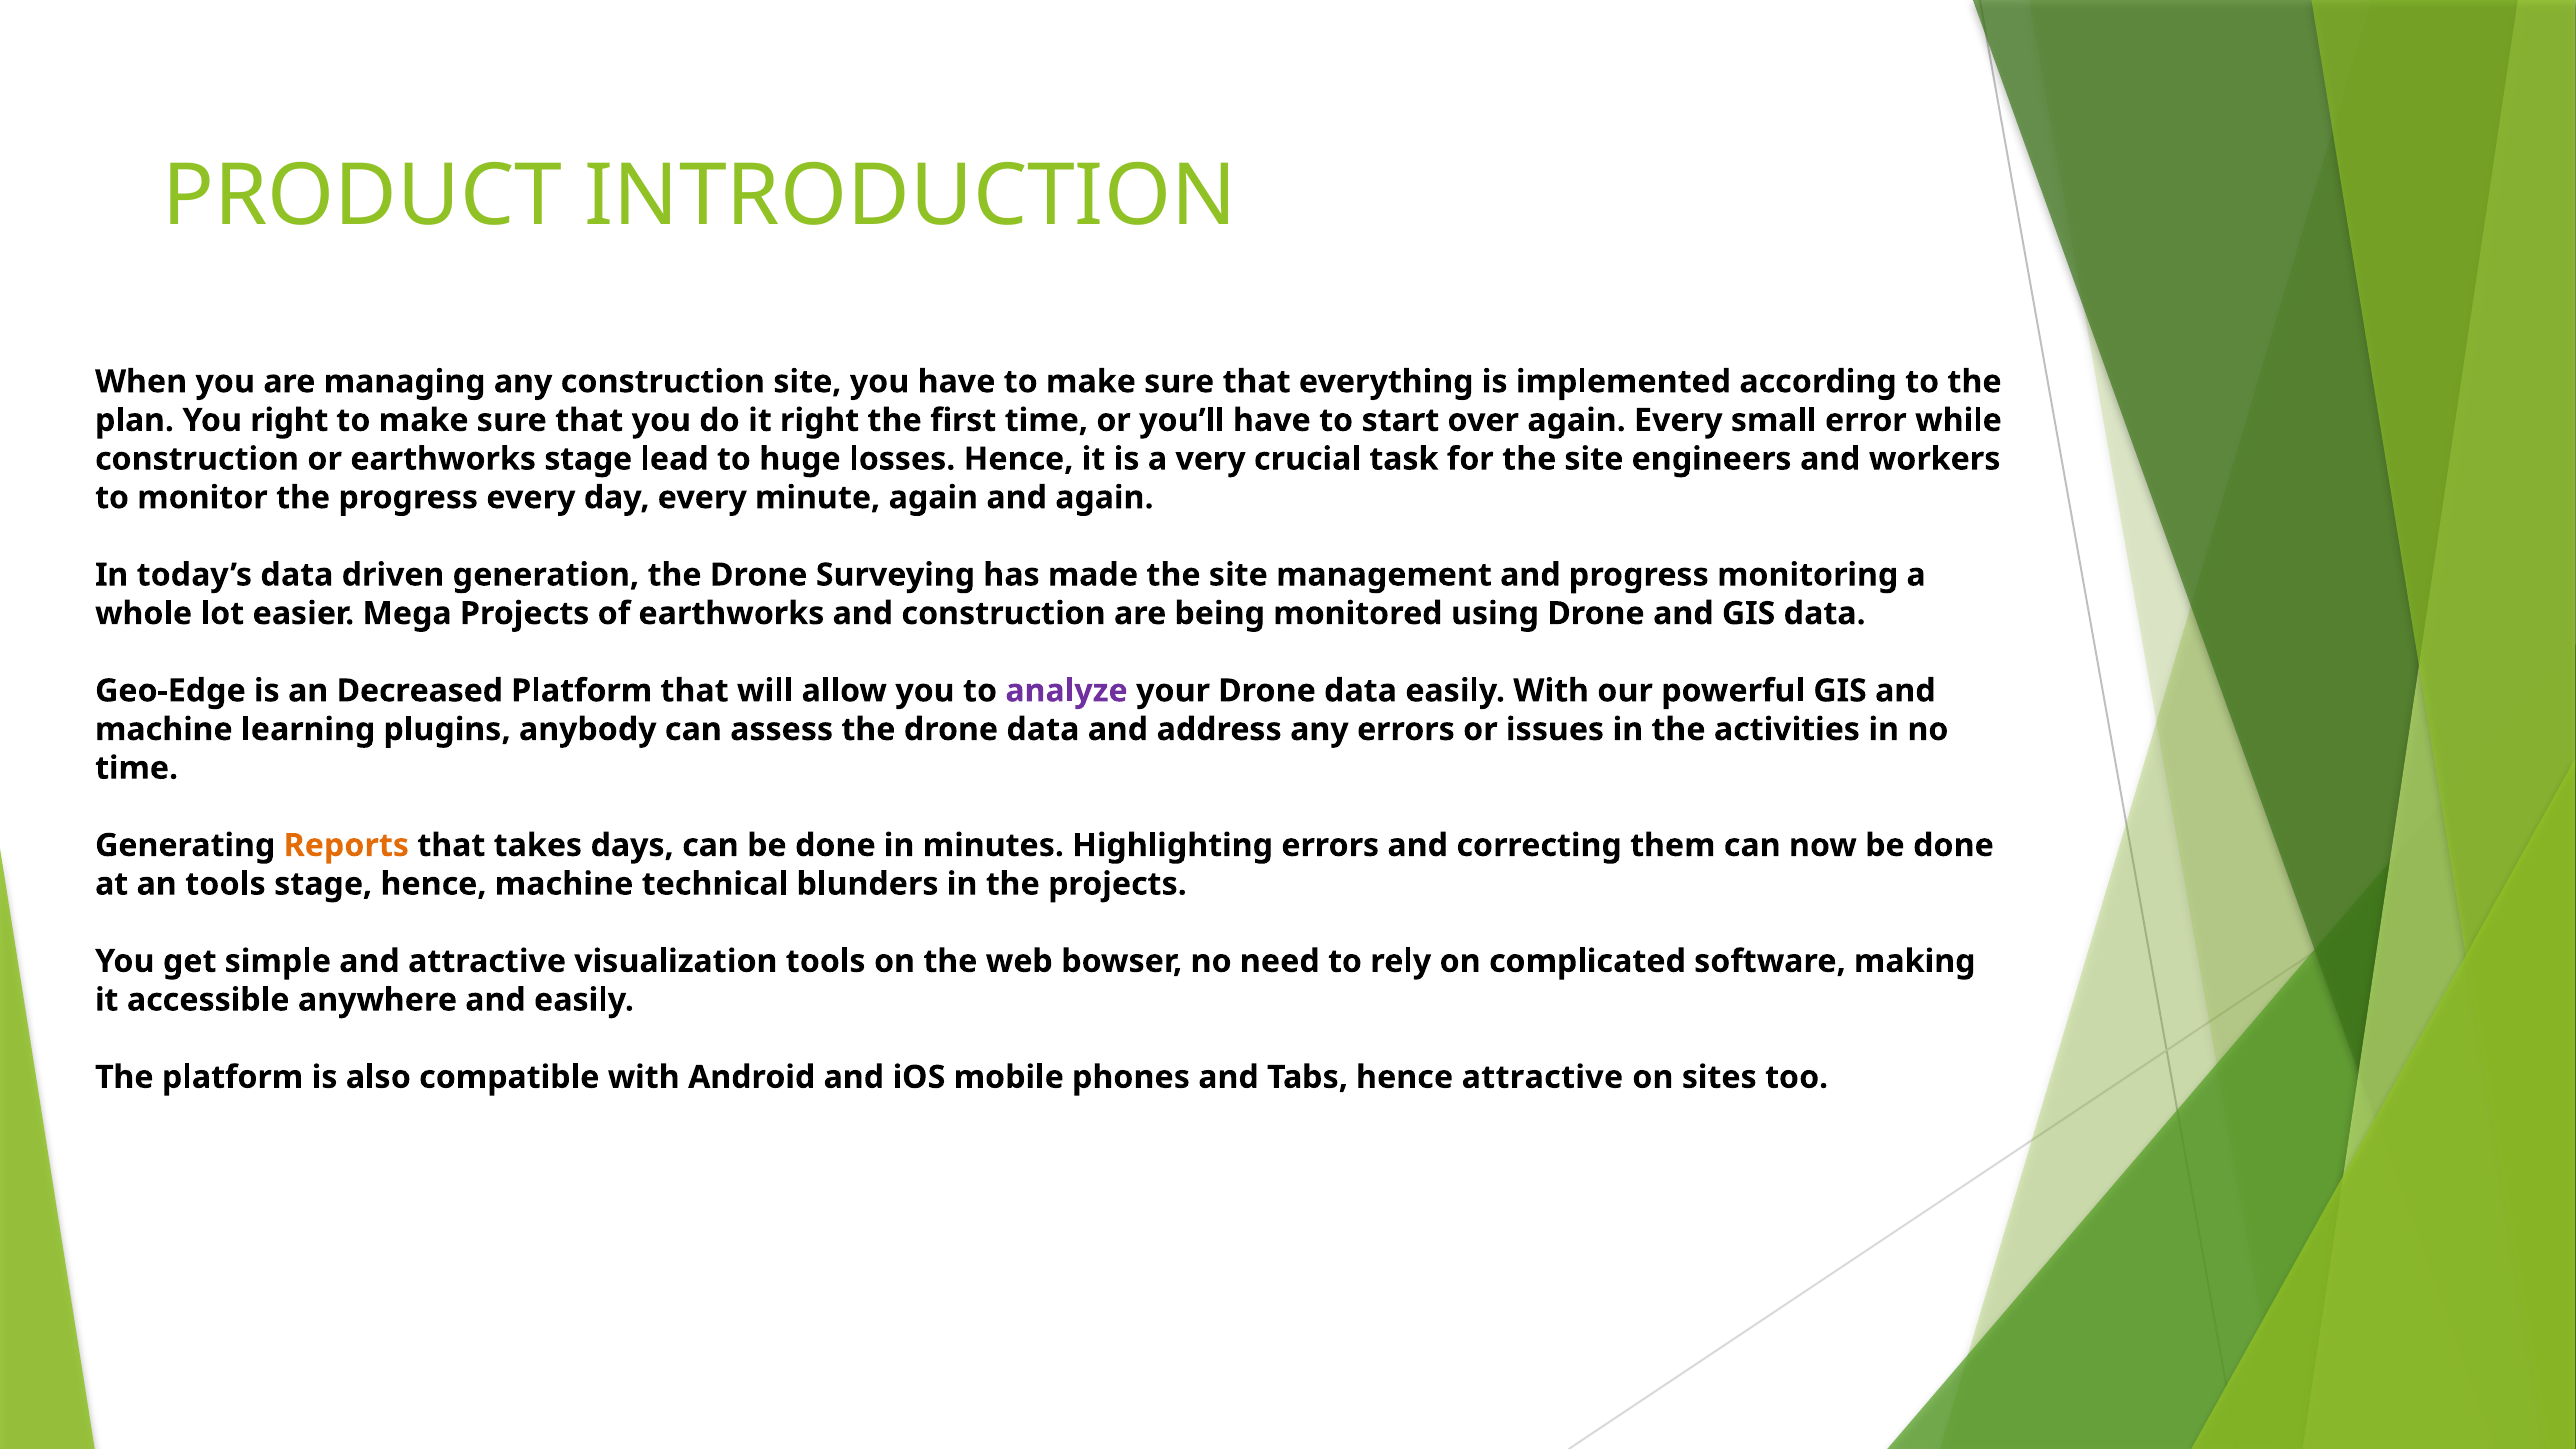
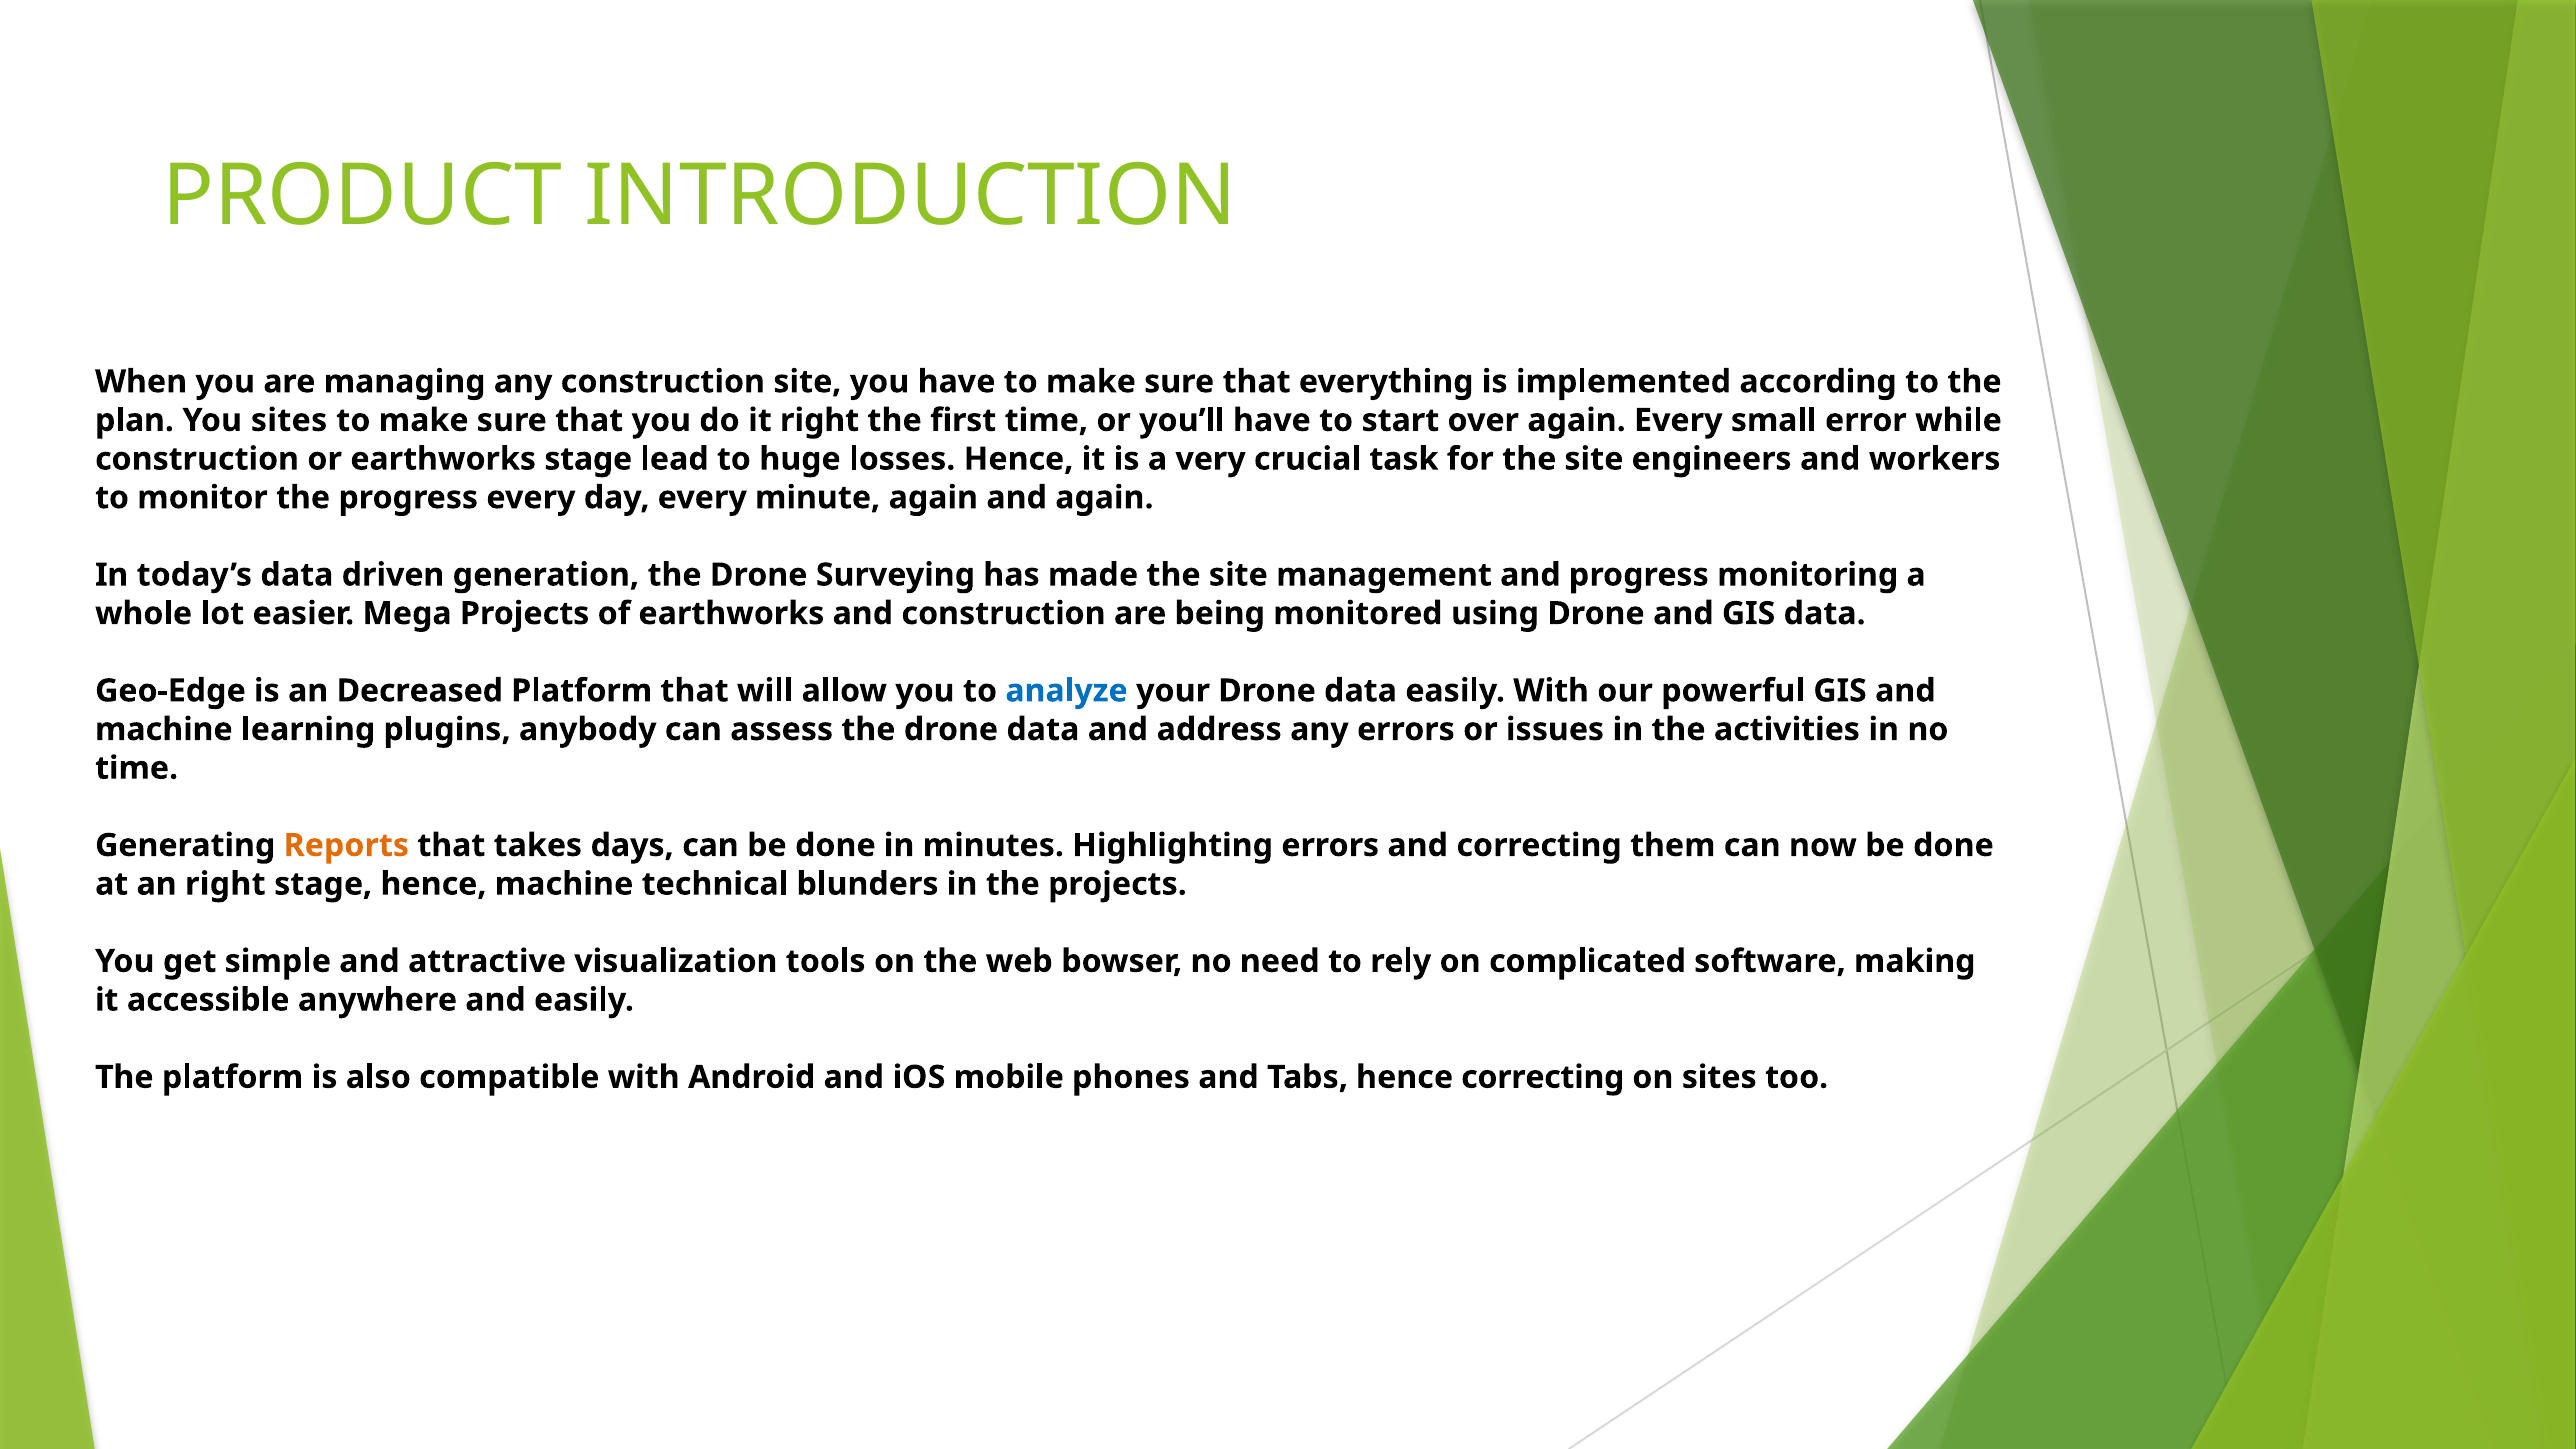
You right: right -> sites
analyze colour: purple -> blue
an tools: tools -> right
hence attractive: attractive -> correcting
